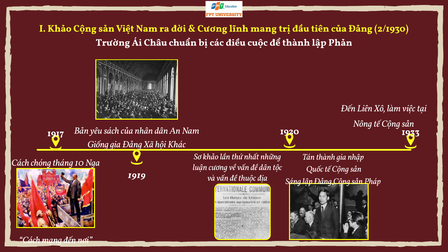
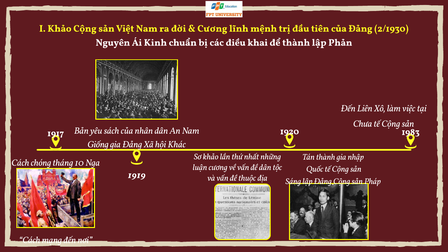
mang: mang -> mệnh
Trường: Trường -> Nguyên
Châu: Châu -> Kinh
cuộc: cuộc -> khai
Nông: Nông -> Chưa
1933: 1933 -> 1983
